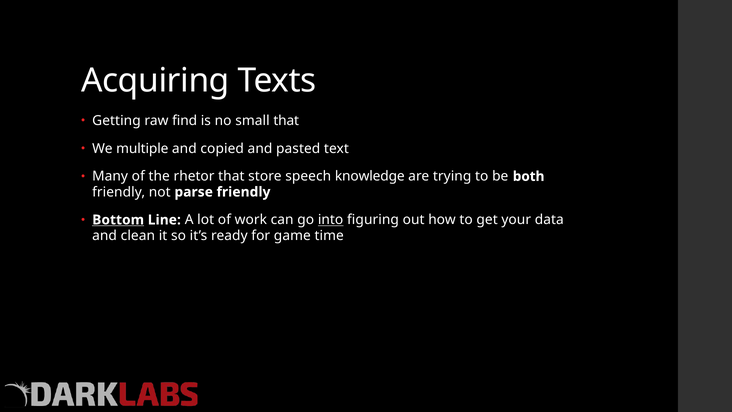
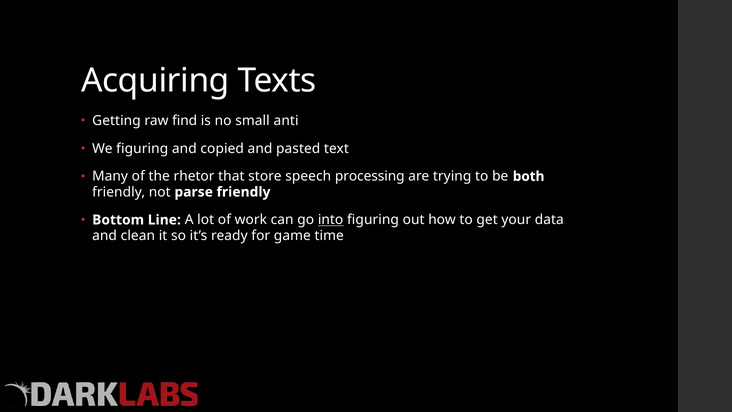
small that: that -> anti
We multiple: multiple -> figuring
knowledge: knowledge -> processing
Bottom underline: present -> none
